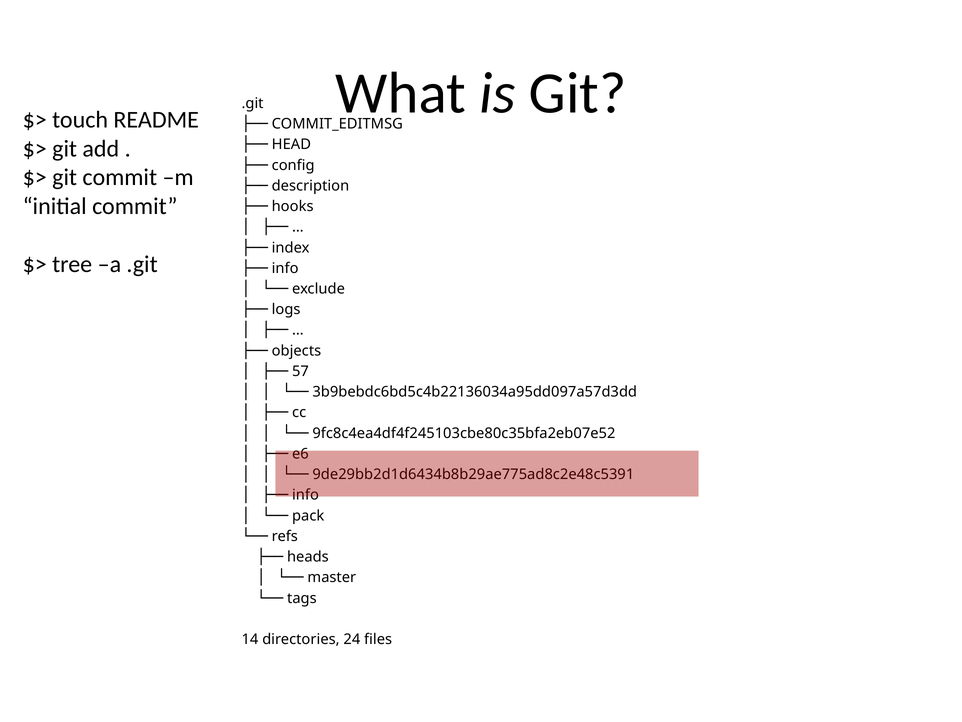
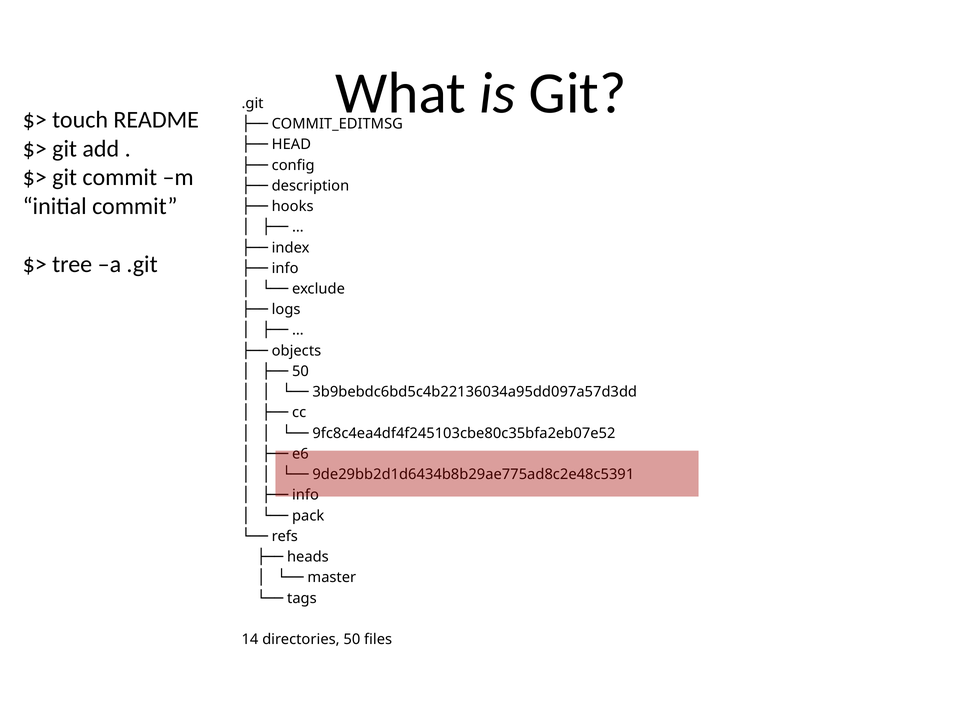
57 at (301, 371): 57 -> 50
directories 24: 24 -> 50
